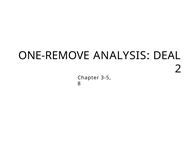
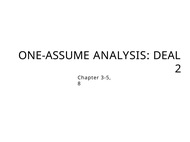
ONE-REMOVE: ONE-REMOVE -> ONE-ASSUME
